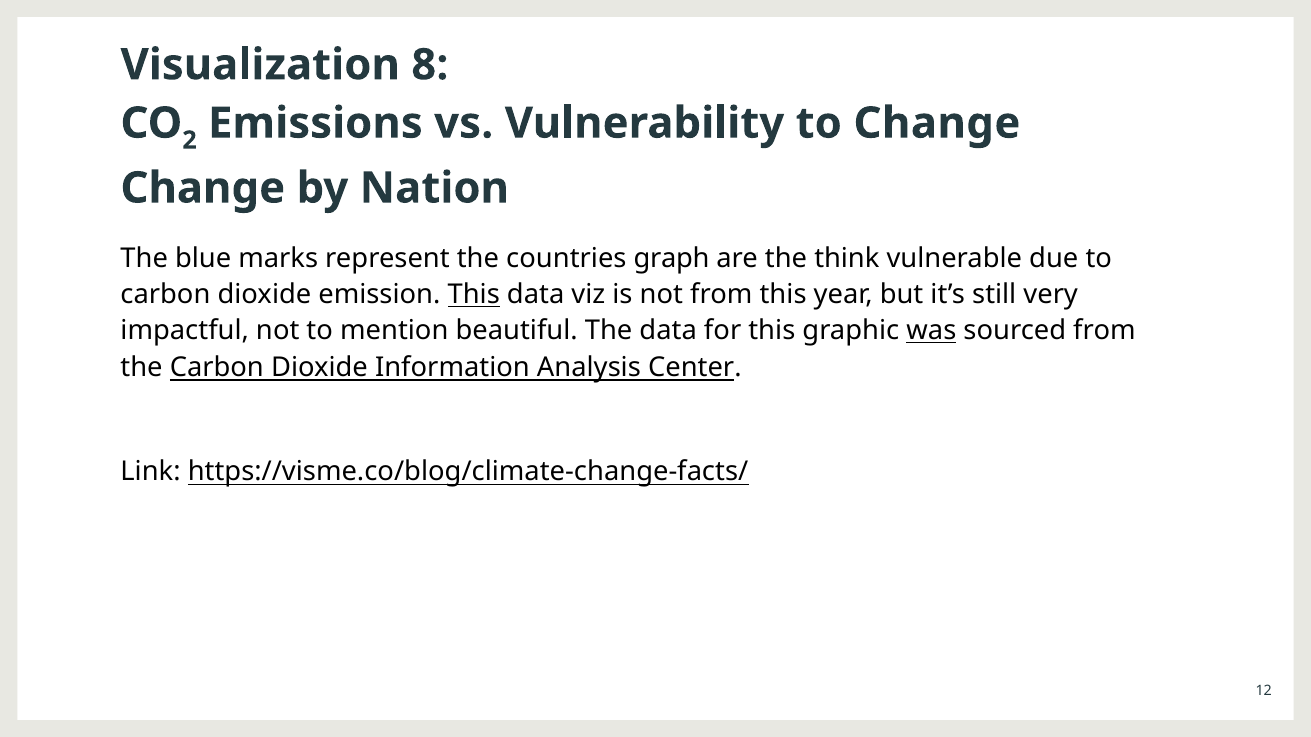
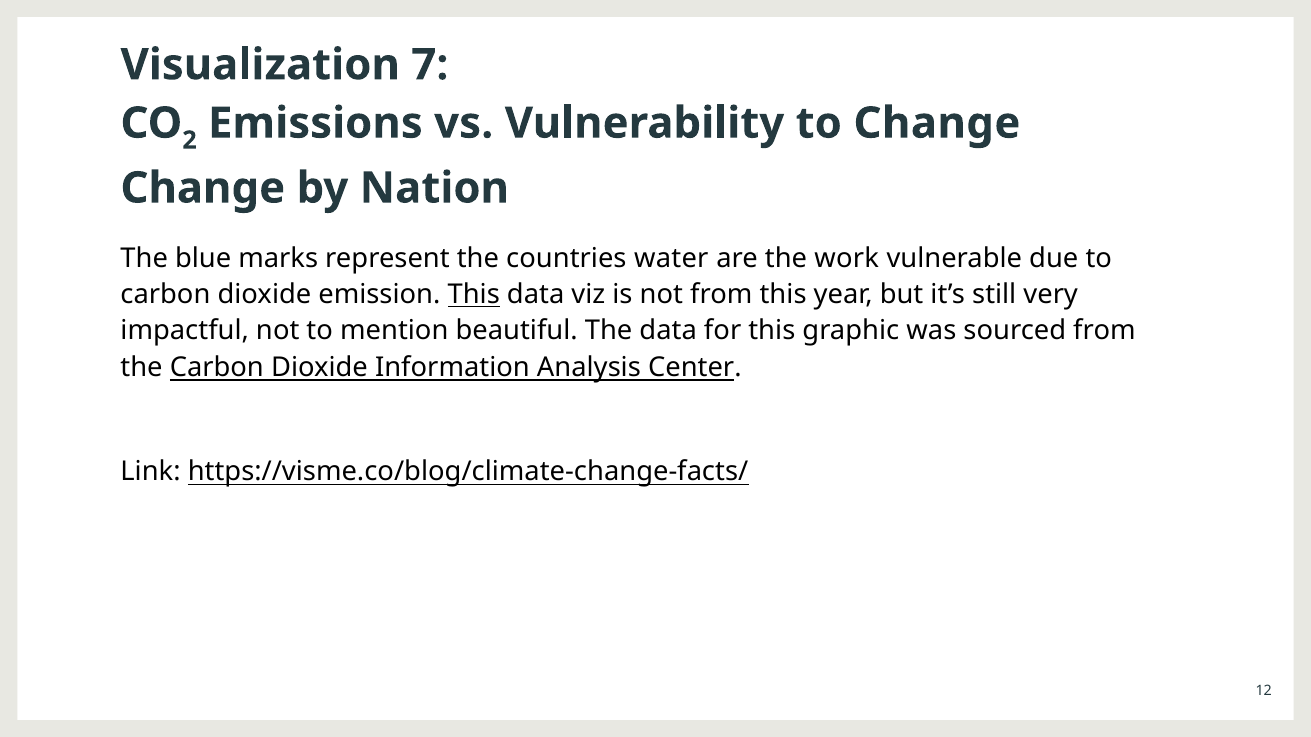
8: 8 -> 7
graph: graph -> water
think: think -> work
was underline: present -> none
